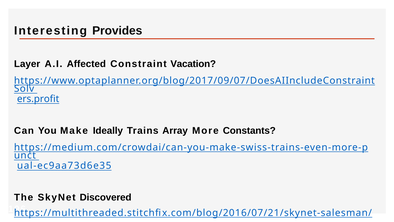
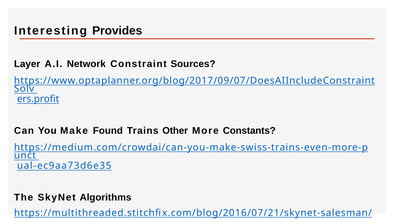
Affected: Affected -> Network
Vacation: Vacation -> Sources
Ideally: Ideally -> Found
Array: Array -> Other
Discovered: Discovered -> Algorithms
